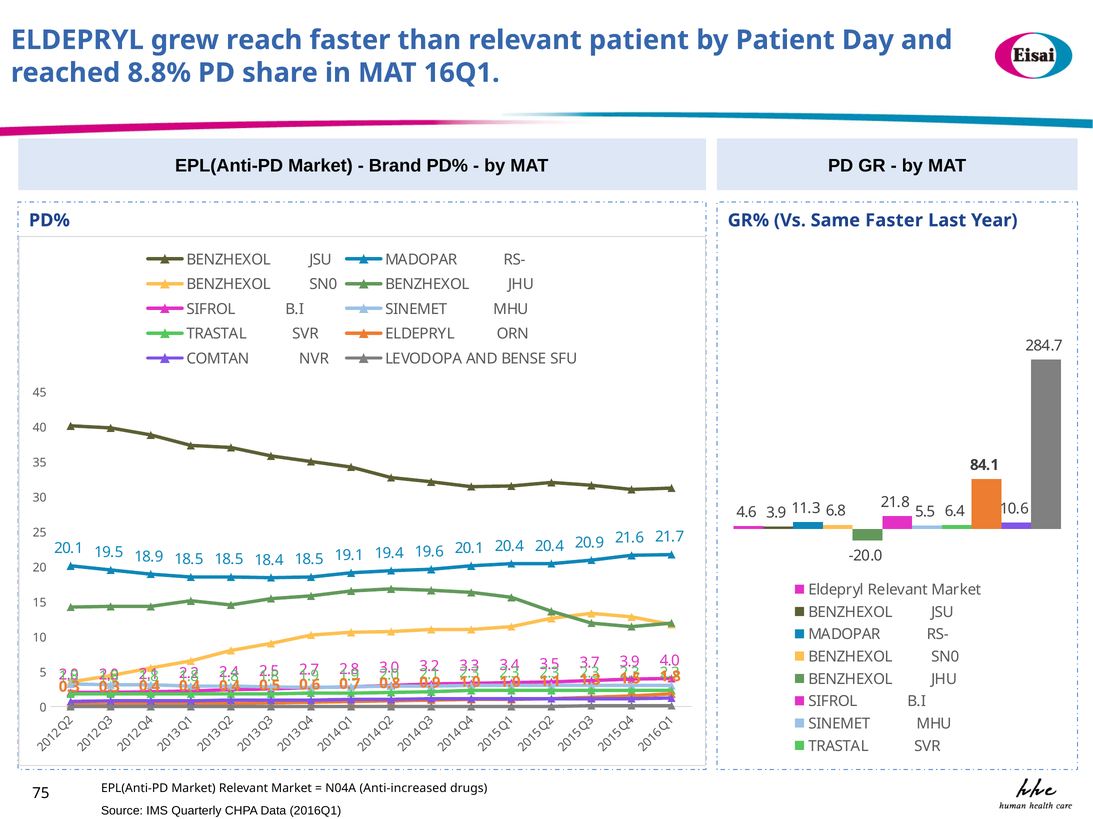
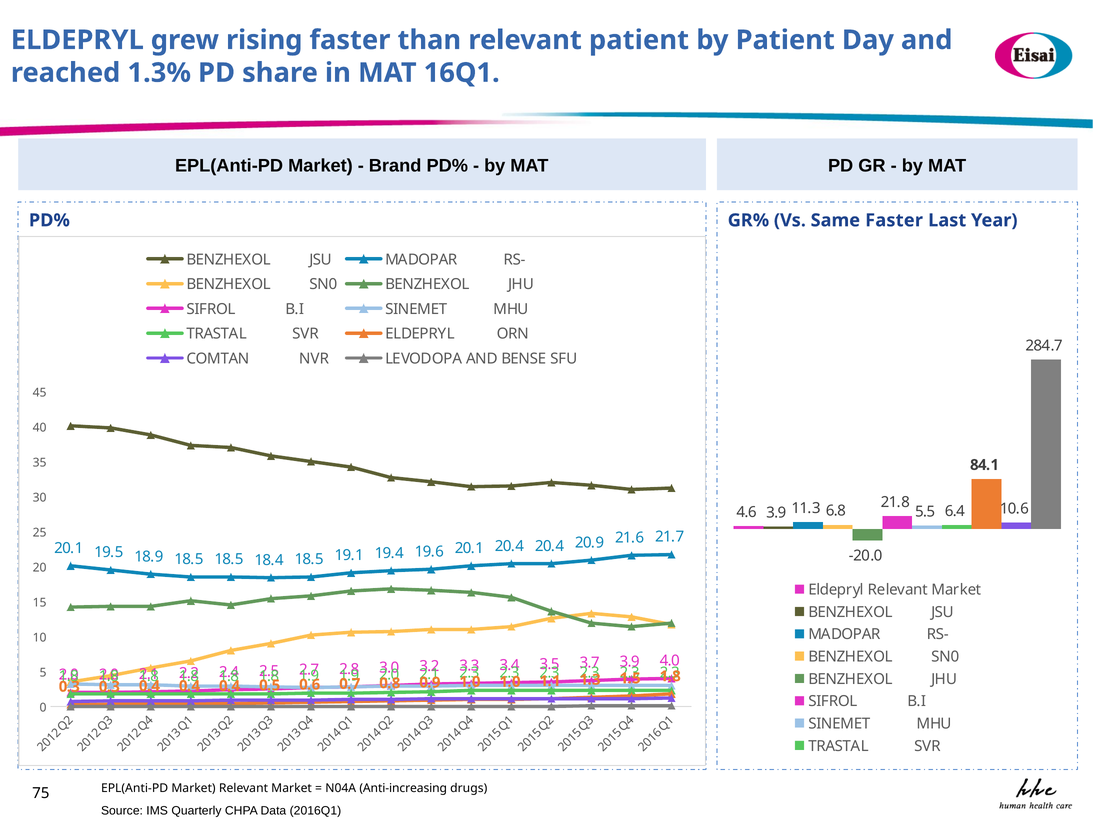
reach: reach -> rising
8.8%: 8.8% -> 1.3%
Anti-increased: Anti-increased -> Anti-increasing
